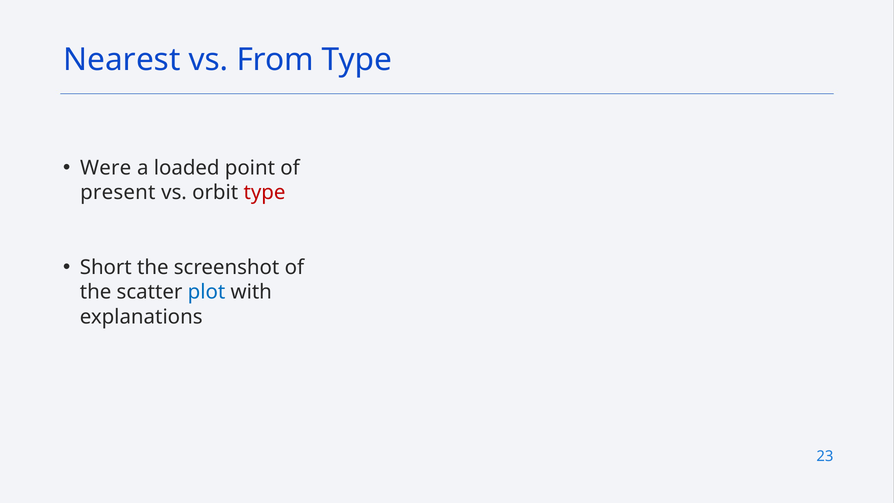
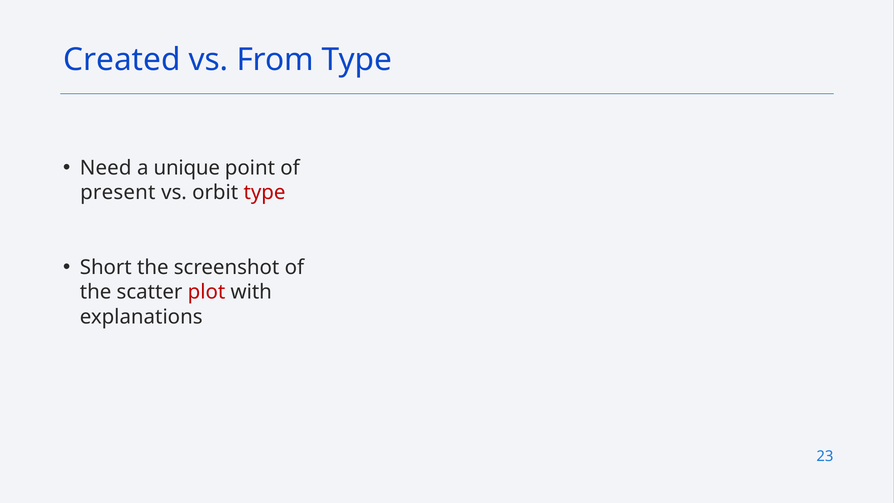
Nearest: Nearest -> Created
Were: Were -> Need
loaded: loaded -> unique
plot colour: blue -> red
